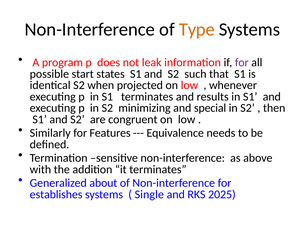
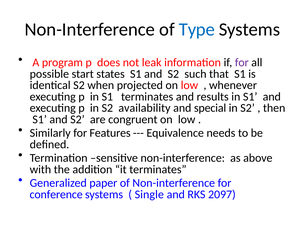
Type colour: orange -> blue
minimizing: minimizing -> availability
about: about -> paper
establishes: establishes -> conference
2025: 2025 -> 2097
